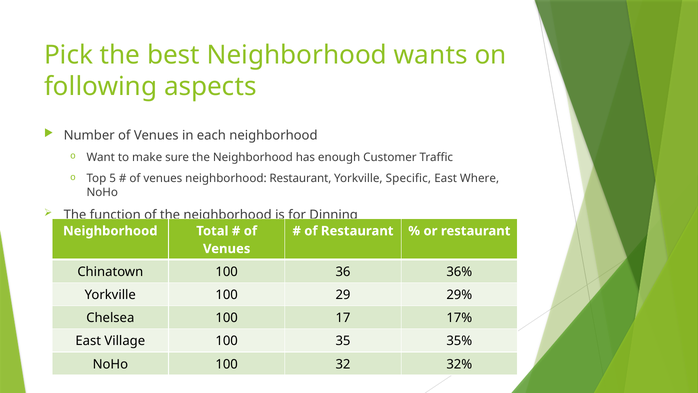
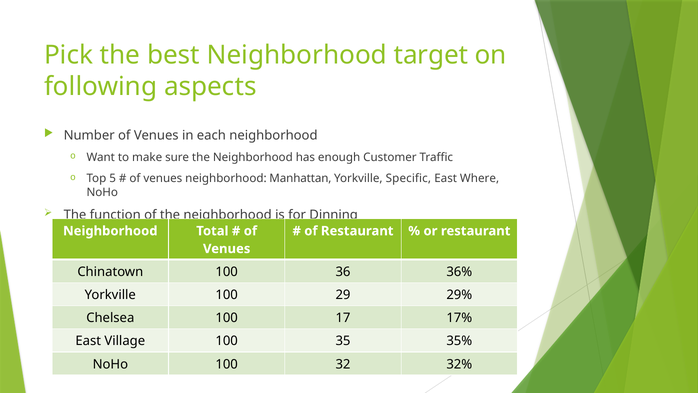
wants: wants -> target
neighborhood Restaurant: Restaurant -> Manhattan
